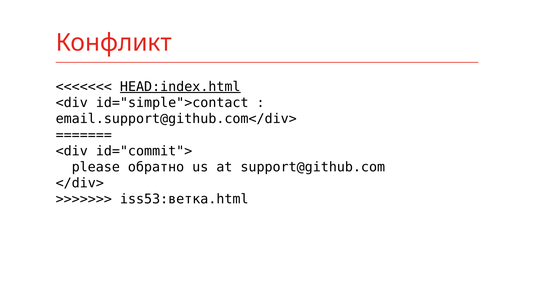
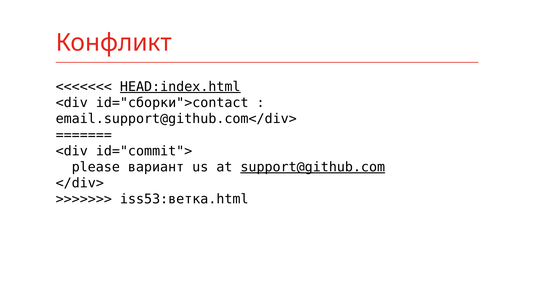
id="simple">contact: id="simple">contact -> id="сборки">contact
обратно: обратно -> вариант
support@github.com underline: none -> present
